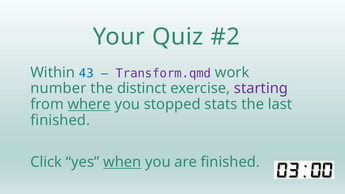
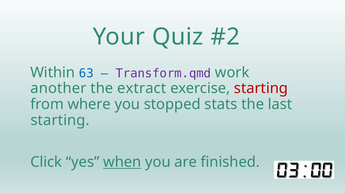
43: 43 -> 63
number: number -> another
distinct: distinct -> extract
starting at (261, 88) colour: purple -> red
where underline: present -> none
finished at (60, 120): finished -> starting
